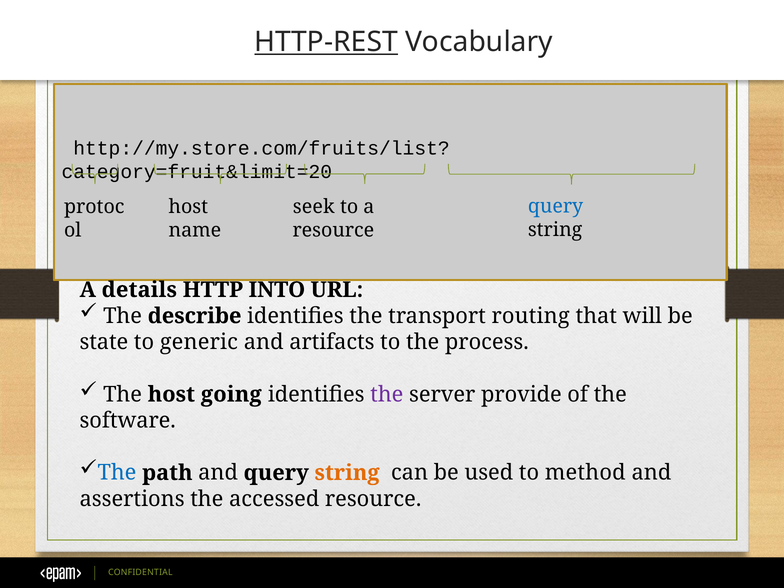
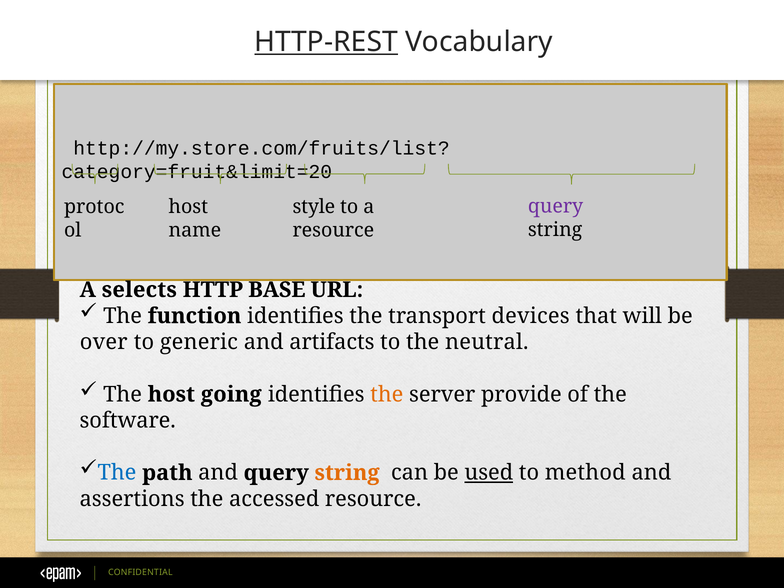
query at (556, 206) colour: blue -> purple
seek: seek -> style
details: details -> selects
INTO: INTO -> BASE
describe: describe -> function
routing: routing -> devices
state: state -> over
process: process -> neutral
the at (387, 394) colour: purple -> orange
used underline: none -> present
